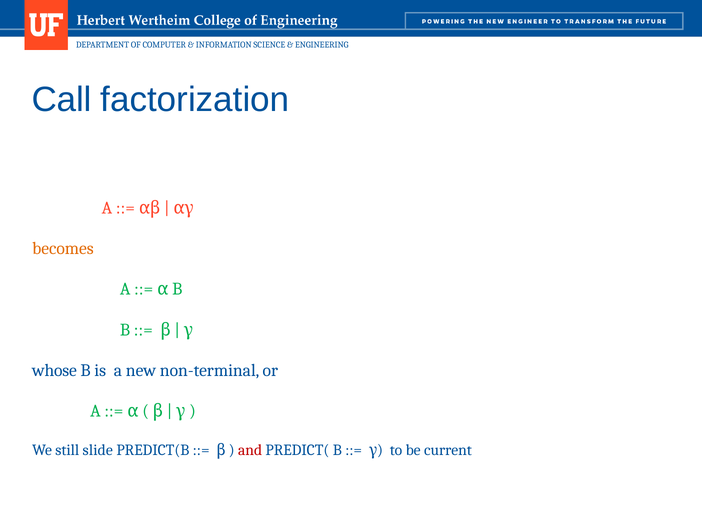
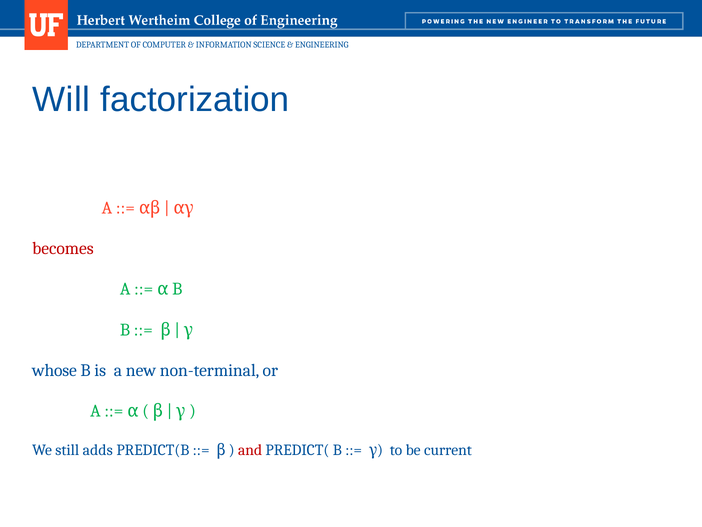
Call: Call -> Will
becomes colour: orange -> red
slide: slide -> adds
